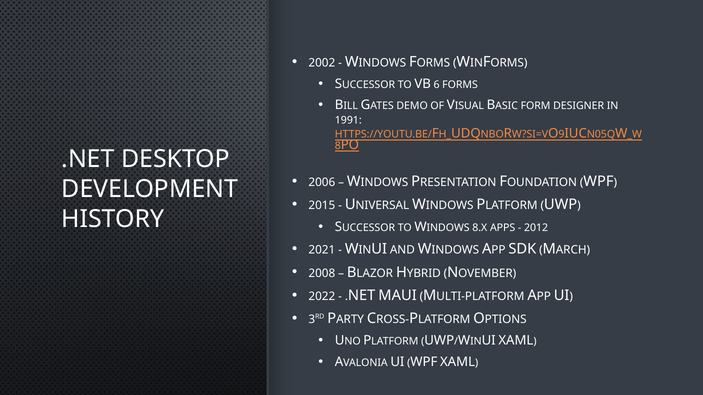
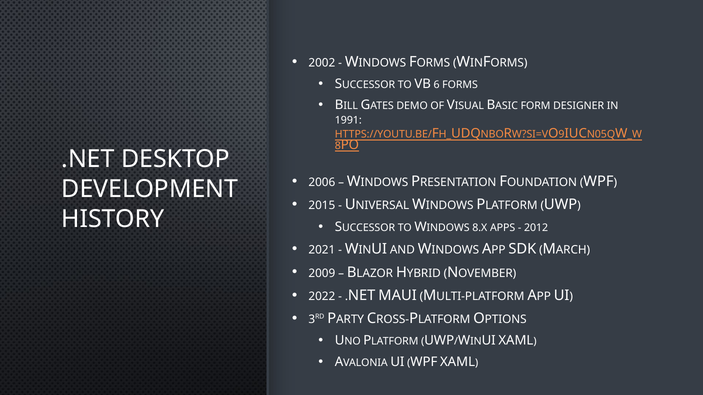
2008: 2008 -> 2009
